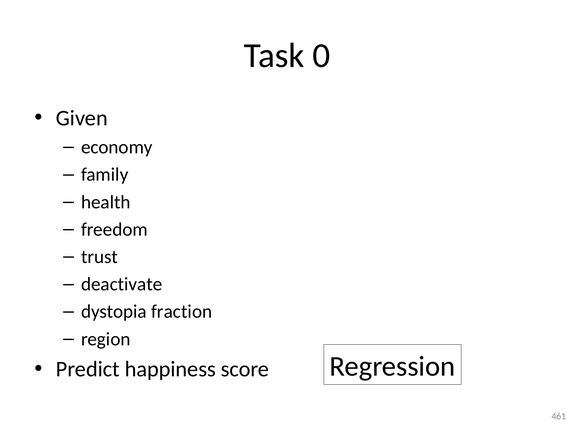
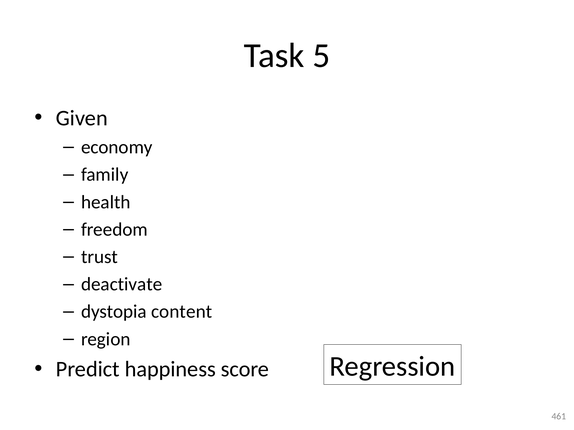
0: 0 -> 5
fraction: fraction -> content
